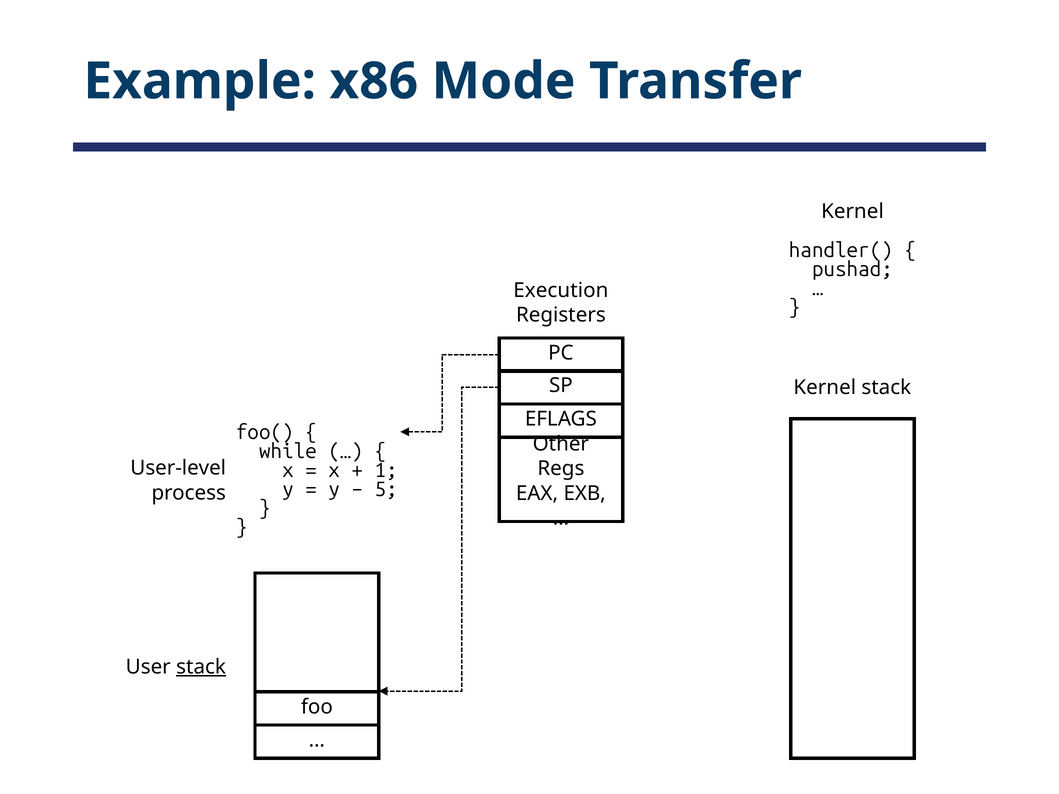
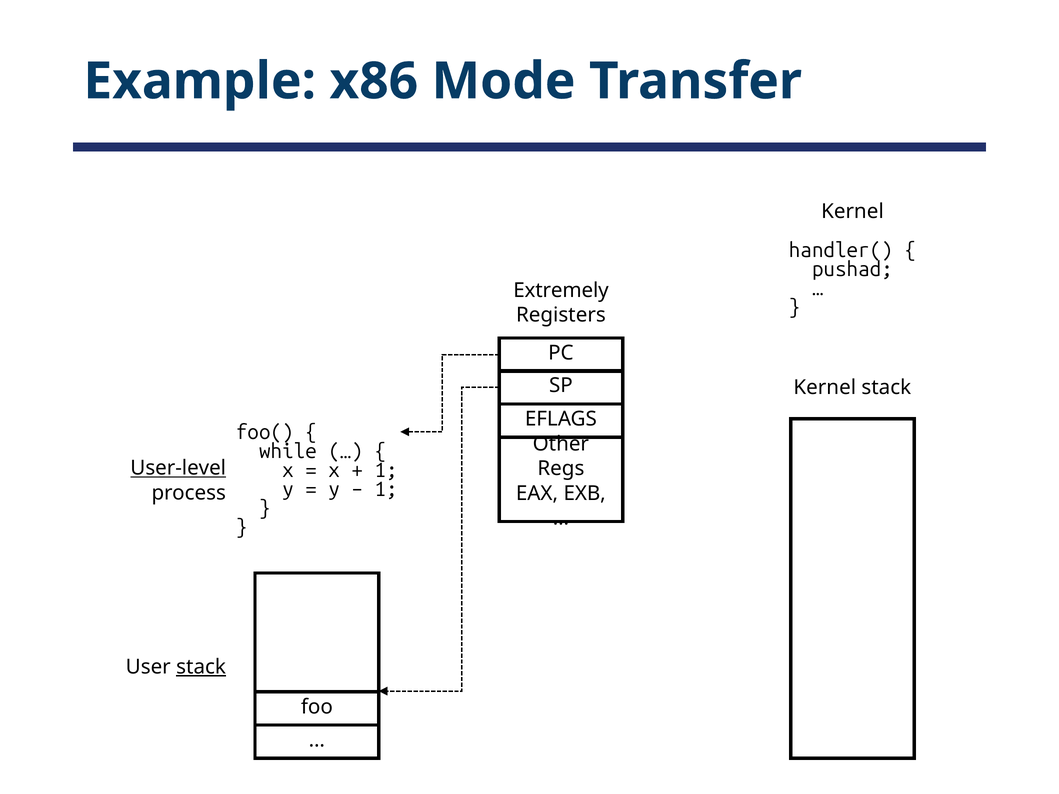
Execution: Execution -> Extremely
User-level underline: none -> present
5 at (386, 490): 5 -> 1
